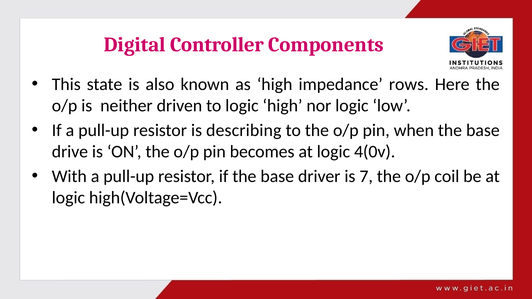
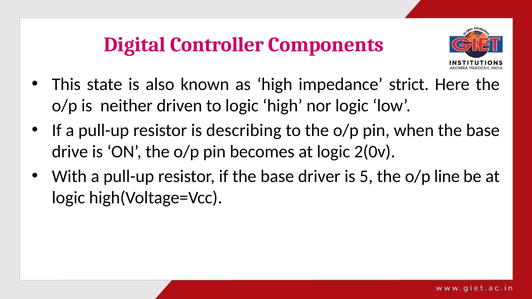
rows: rows -> strict
4(0v: 4(0v -> 2(0v
7: 7 -> 5
coil: coil -> line
